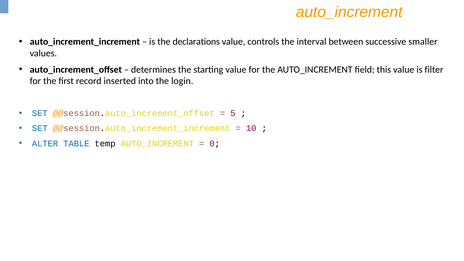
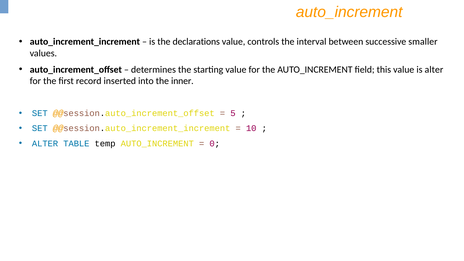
is filter: filter -> alter
login: login -> inner
